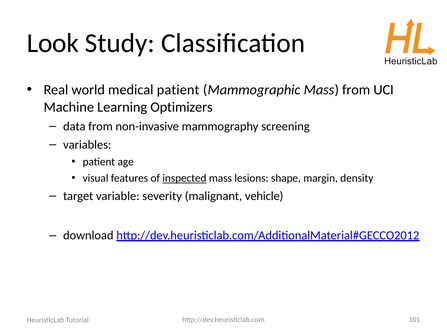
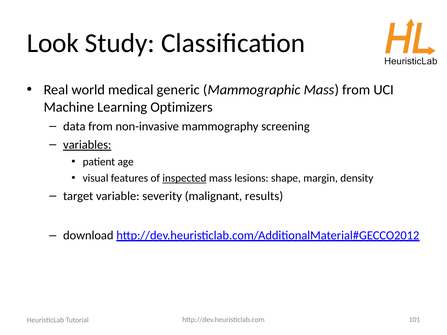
medical patient: patient -> generic
variables underline: none -> present
vehicle: vehicle -> results
